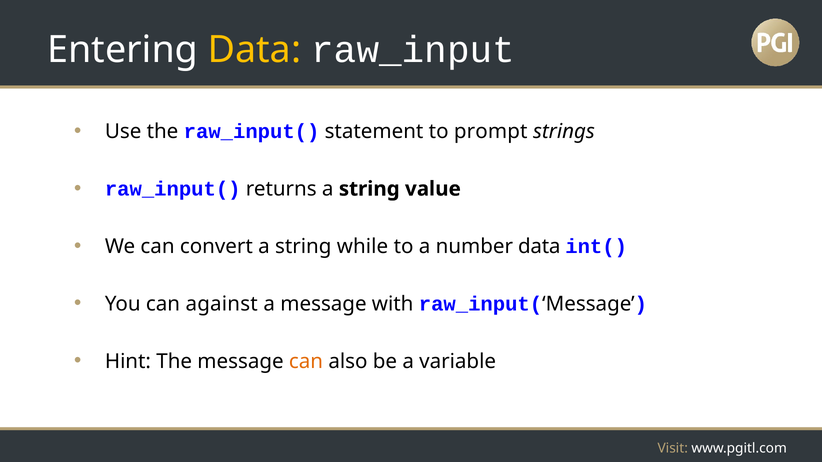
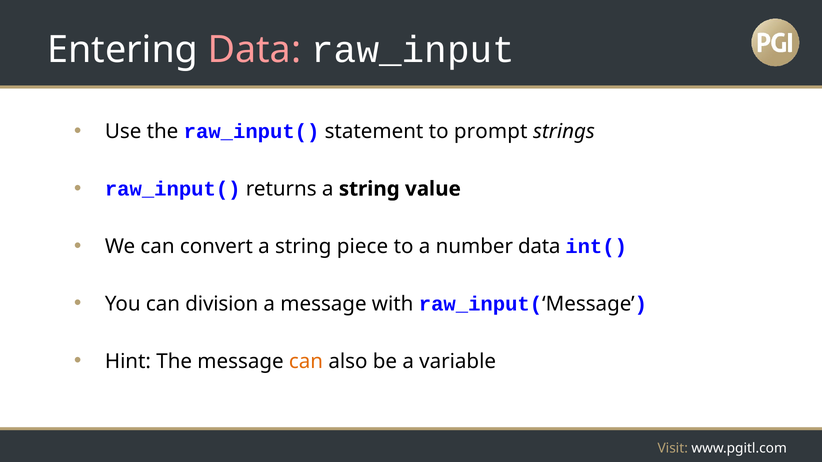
Data at (254, 50) colour: yellow -> pink
while: while -> piece
against: against -> division
